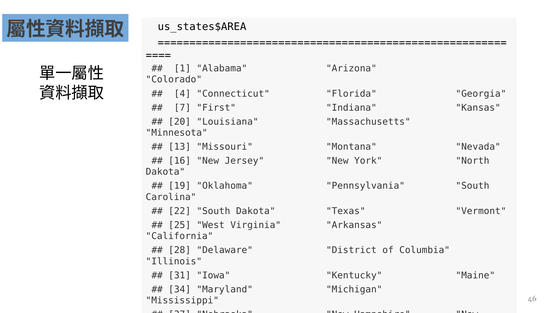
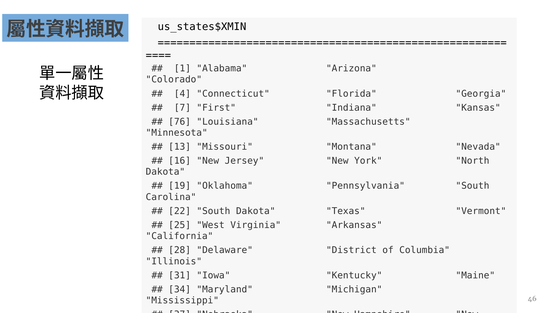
us_states$AREA: us_states$AREA -> us_states$XMIN
20: 20 -> 76
